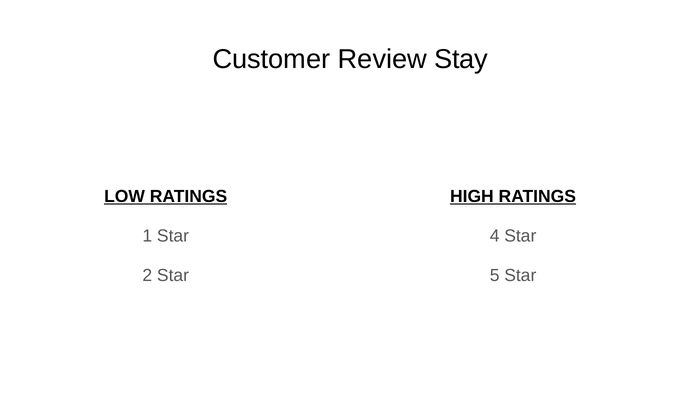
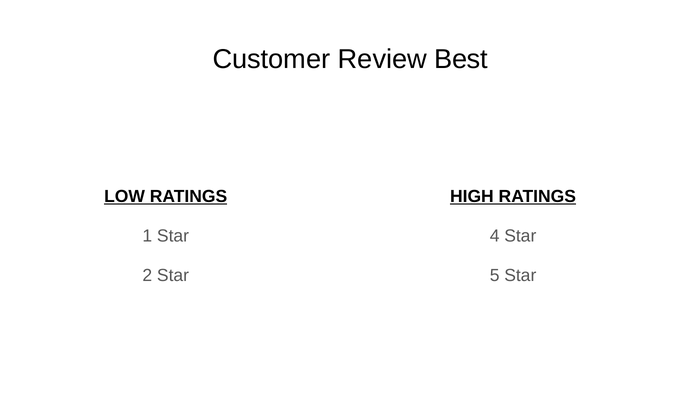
Stay: Stay -> Best
